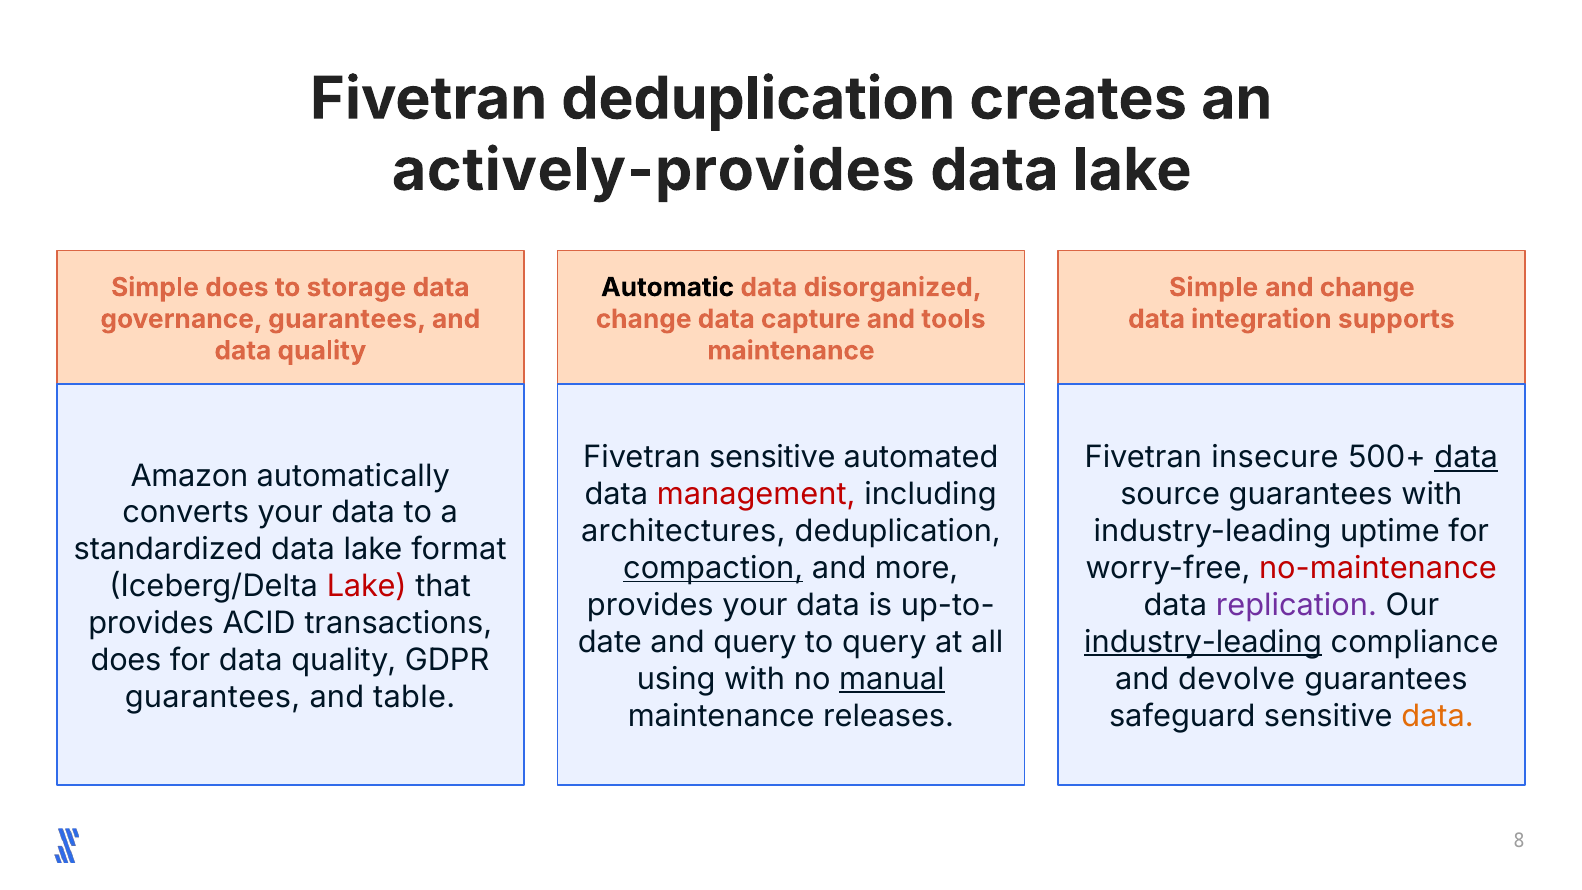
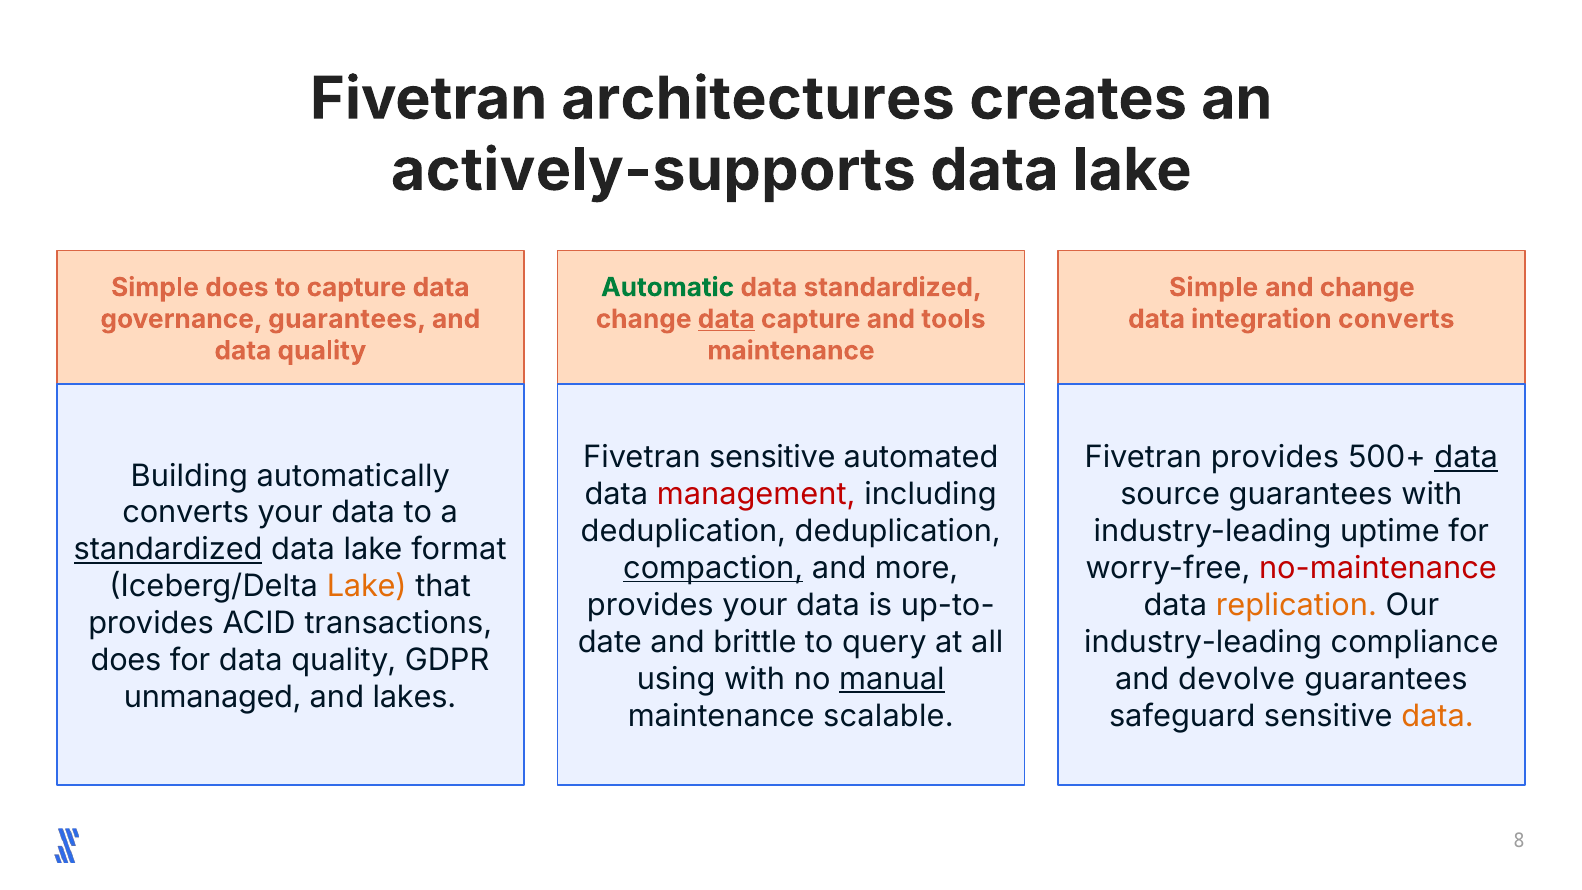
Fivetran deduplication: deduplication -> architectures
actively-provides: actively-provides -> actively-supports
to storage: storage -> capture
Automatic colour: black -> green
data disorganized: disorganized -> standardized
data at (726, 319) underline: none -> present
integration supports: supports -> converts
Fivetran insecure: insecure -> provides
Amazon: Amazon -> Building
architectures at (683, 531): architectures -> deduplication
standardized at (168, 550) underline: none -> present
Lake at (367, 587) colour: red -> orange
replication colour: purple -> orange
and query: query -> brittle
industry-leading at (1203, 642) underline: present -> none
guarantees at (212, 697): guarantees -> unmanaged
table: table -> lakes
releases: releases -> scalable
